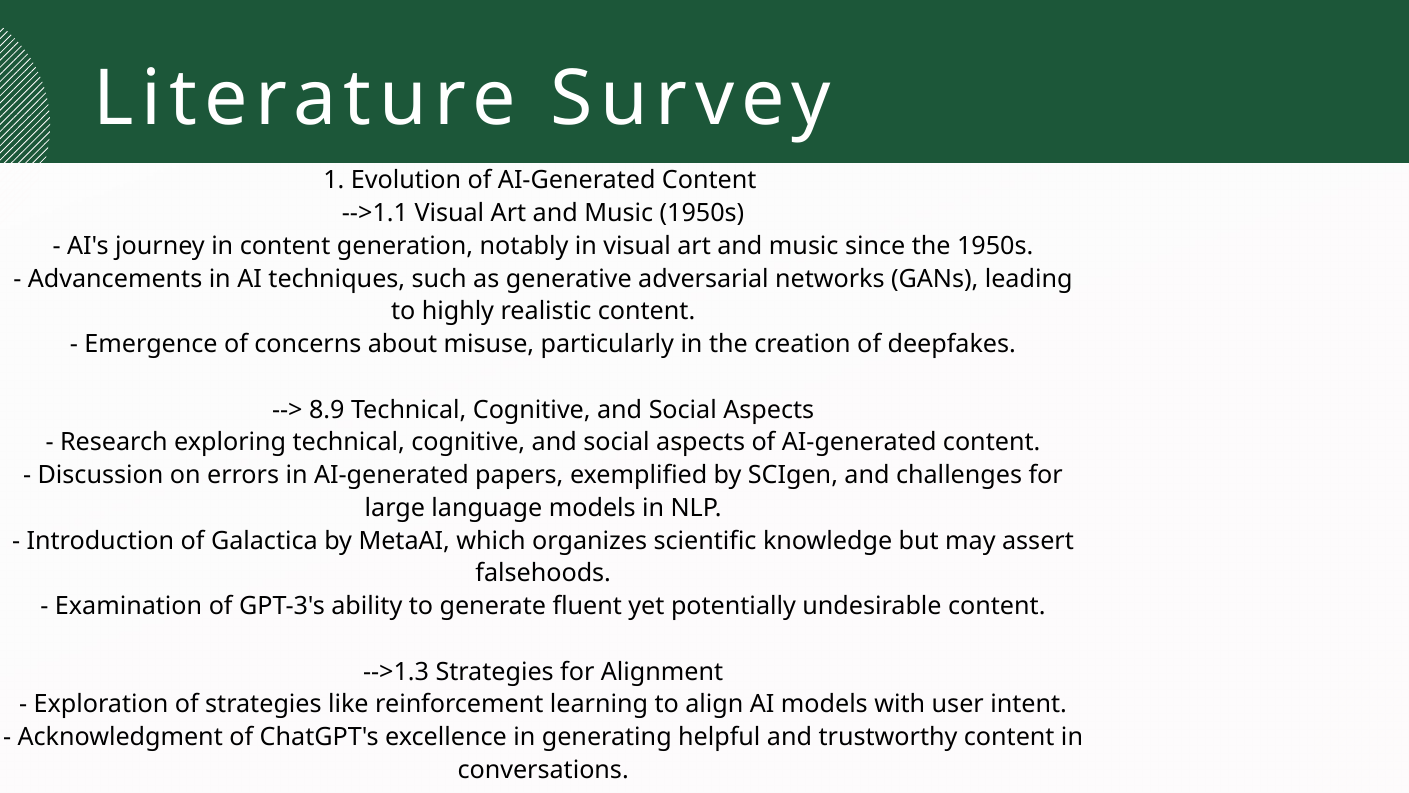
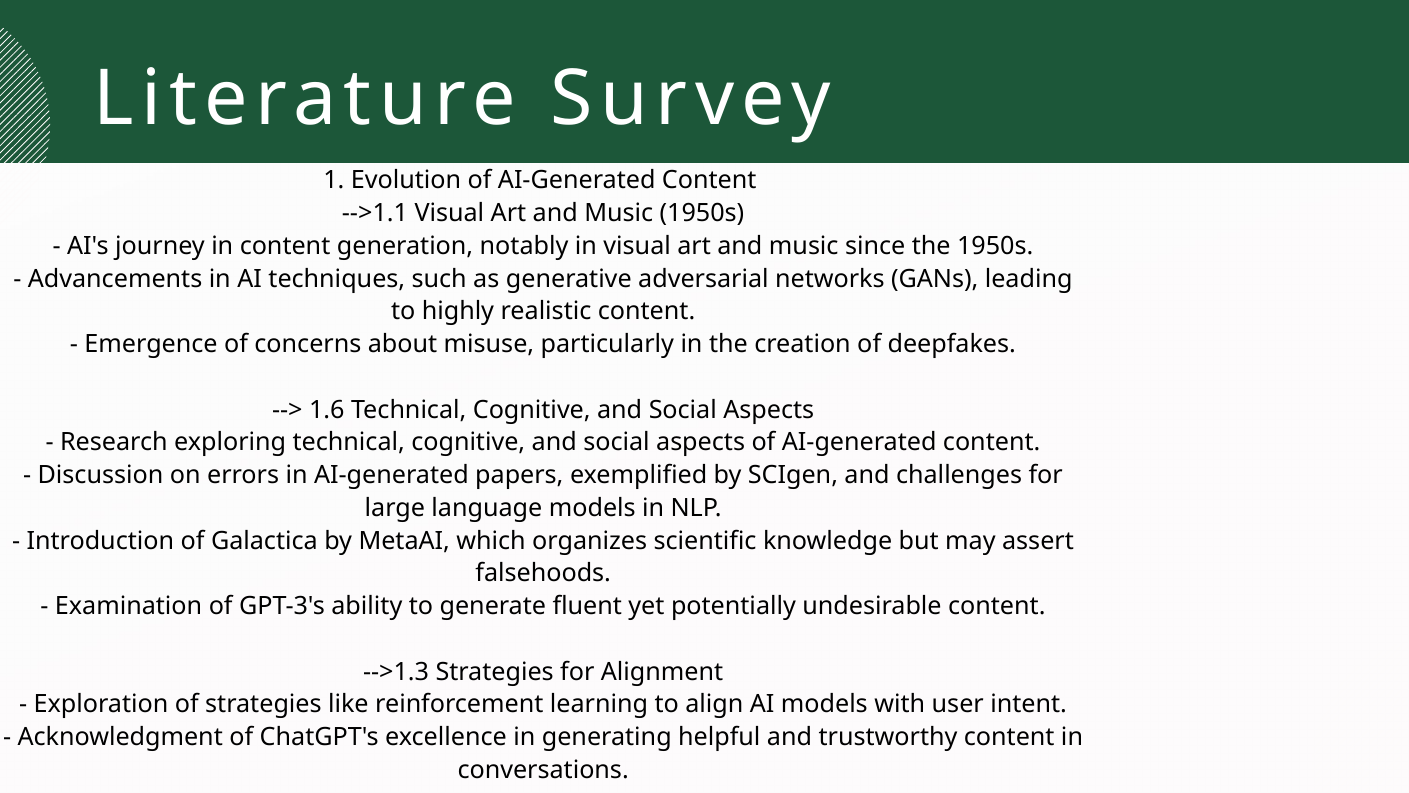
8.9: 8.9 -> 1.6
